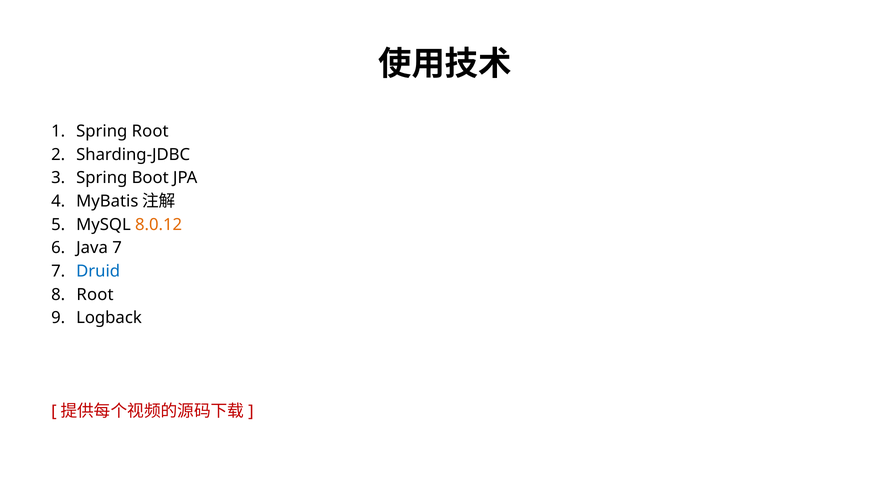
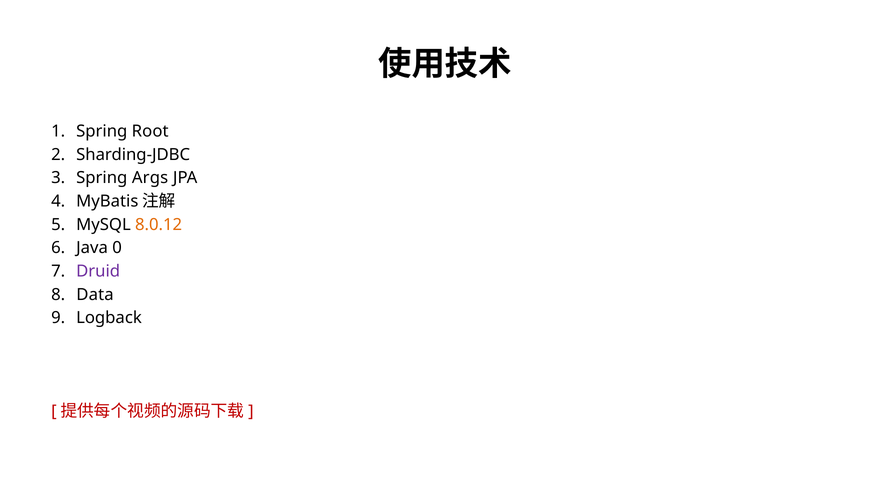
Boot: Boot -> Args
Java 7: 7 -> 0
Druid colour: blue -> purple
8 Root: Root -> Data
